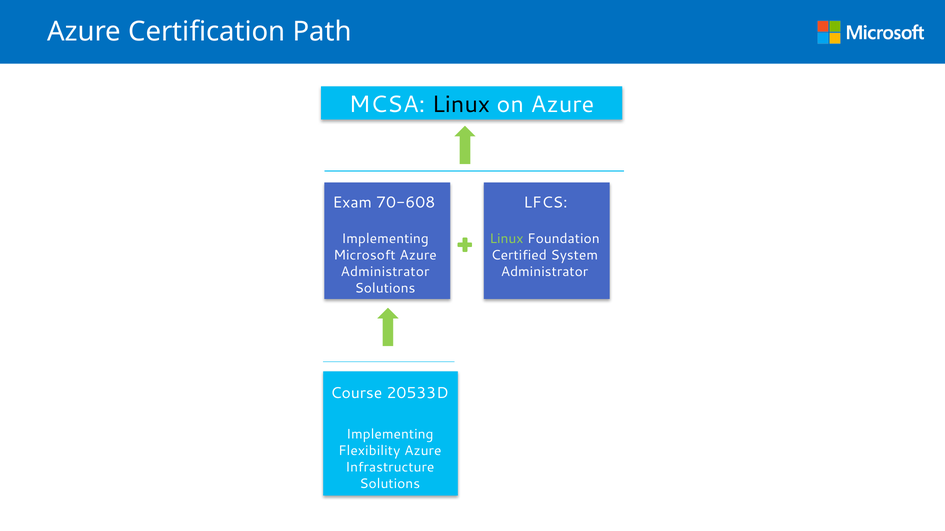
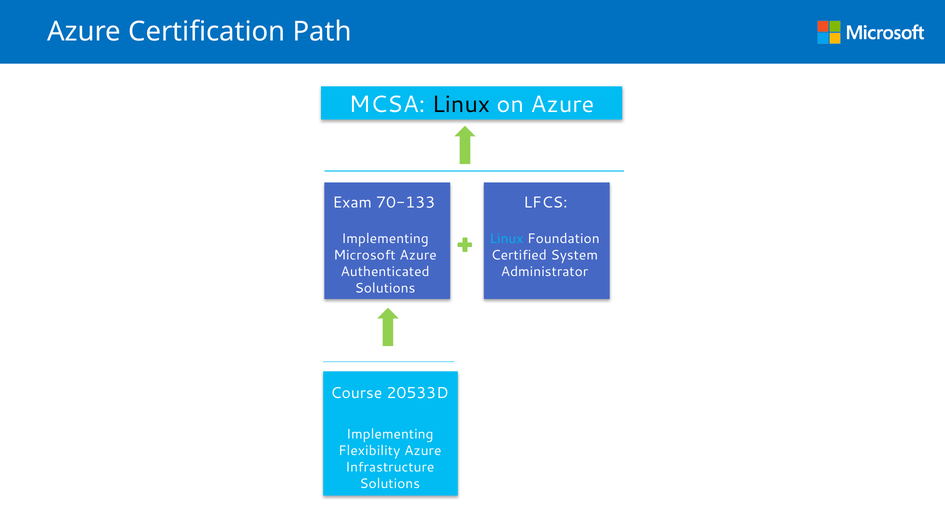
70-608: 70-608 -> 70-133
Linux at (506, 239) colour: light green -> light blue
Administrator at (385, 272): Administrator -> Authenticated
